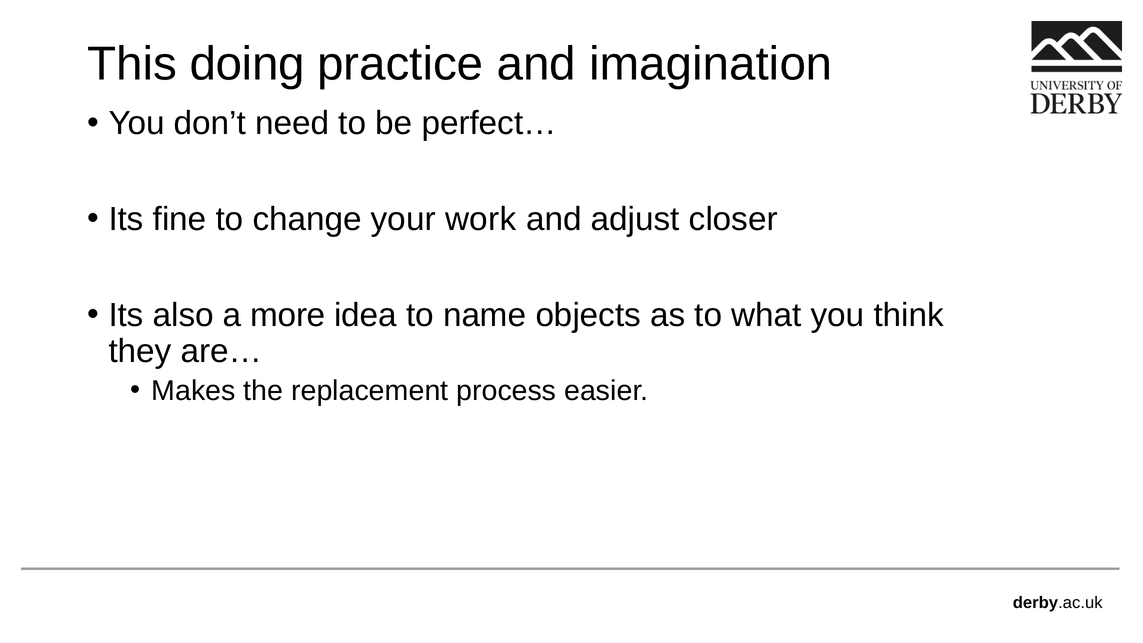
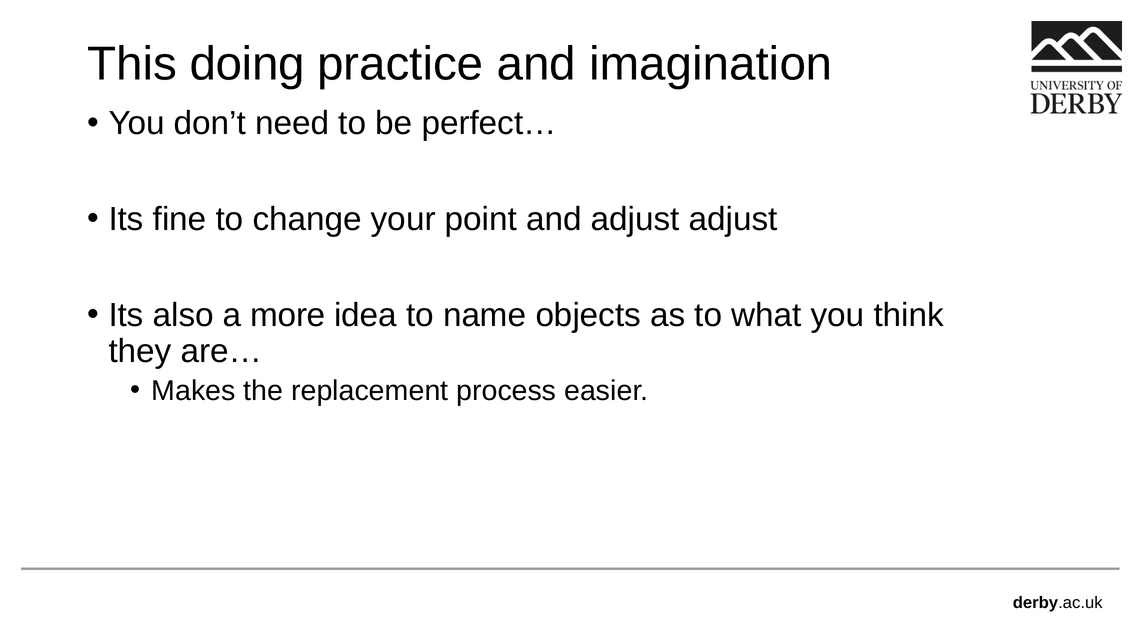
work: work -> point
adjust closer: closer -> adjust
